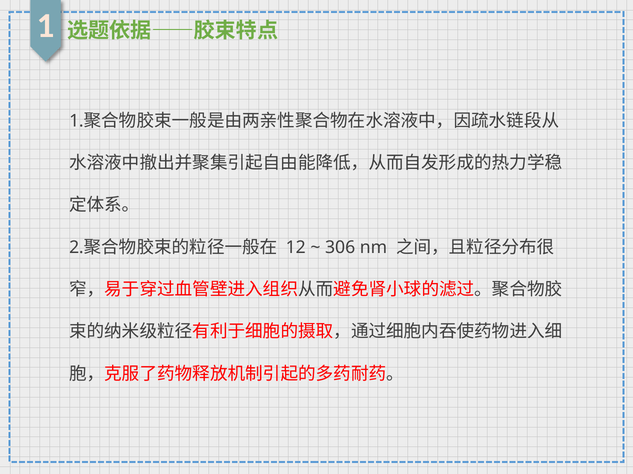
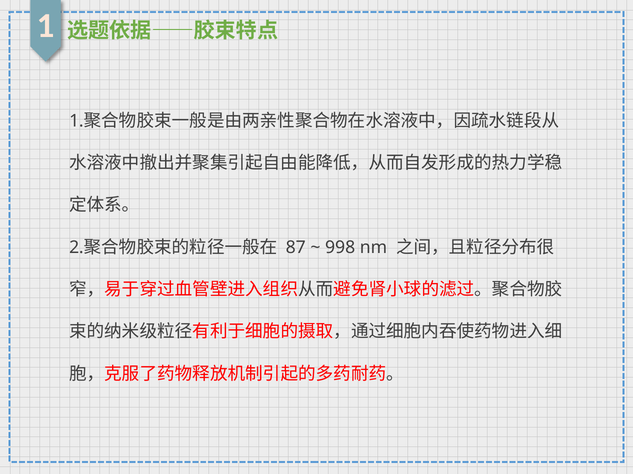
12: 12 -> 87
306: 306 -> 998
